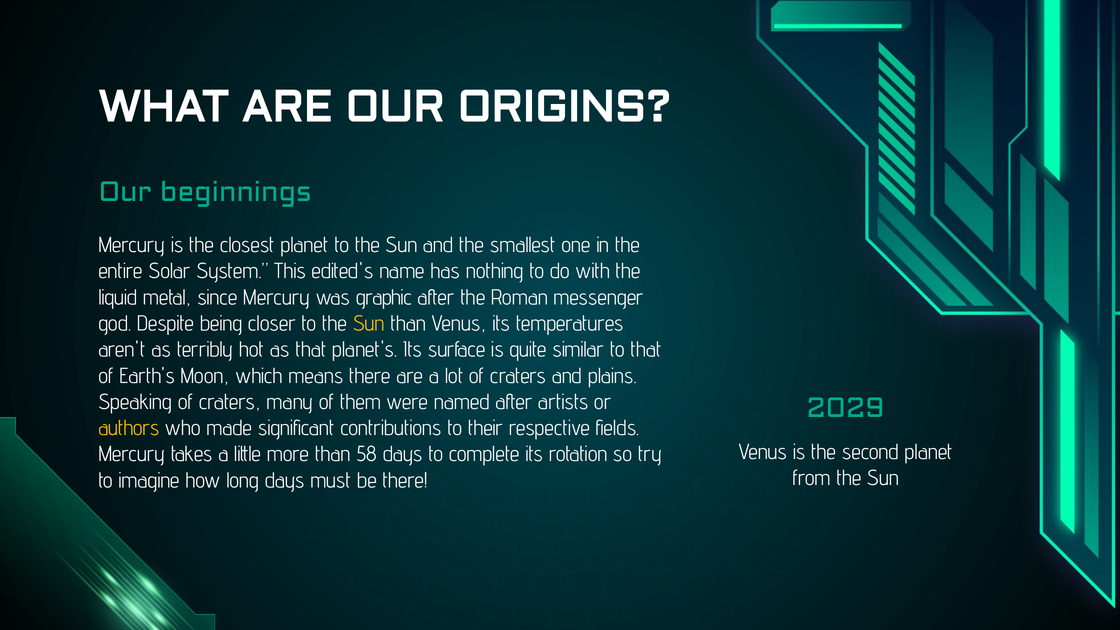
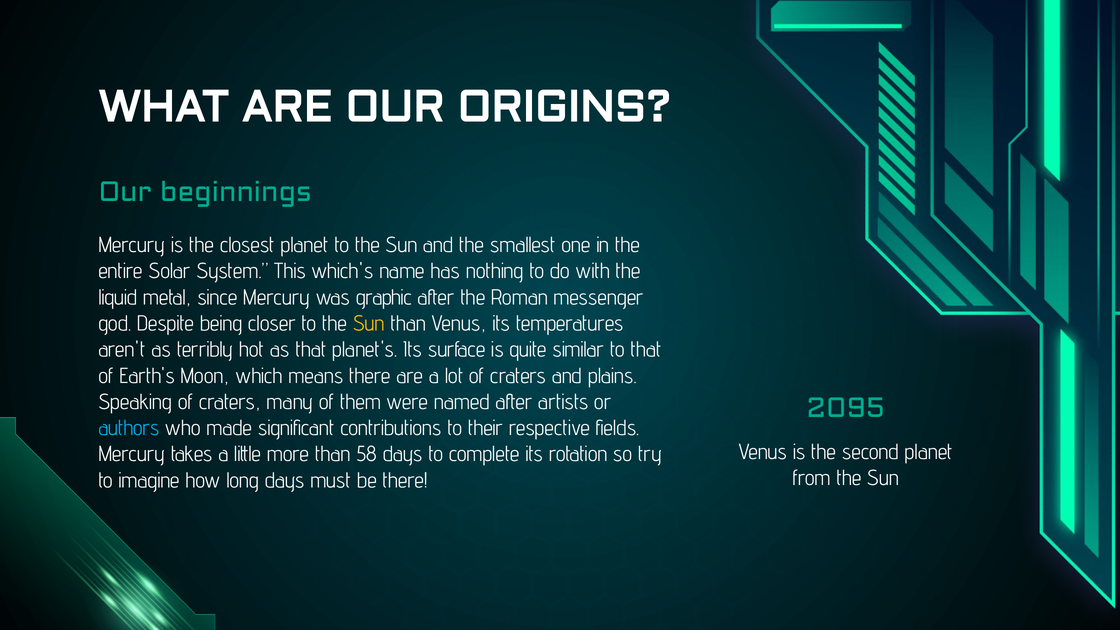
edited's: edited's -> which's
2029: 2029 -> 2095
authors colour: yellow -> light blue
